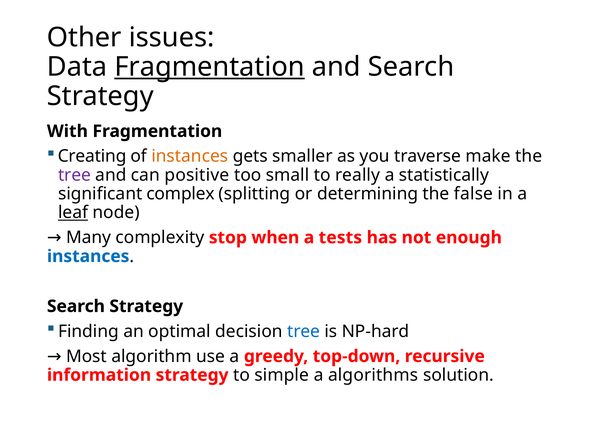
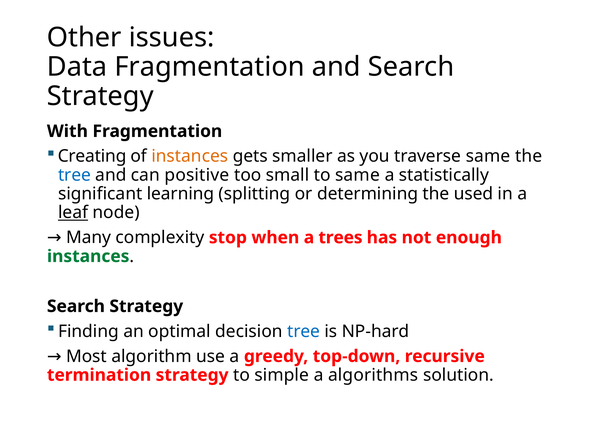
Fragmentation at (210, 67) underline: present -> none
traverse make: make -> same
tree at (74, 175) colour: purple -> blue
to really: really -> same
complex: complex -> learning
false: false -> used
tests: tests -> trees
instances at (88, 256) colour: blue -> green
information: information -> termination
